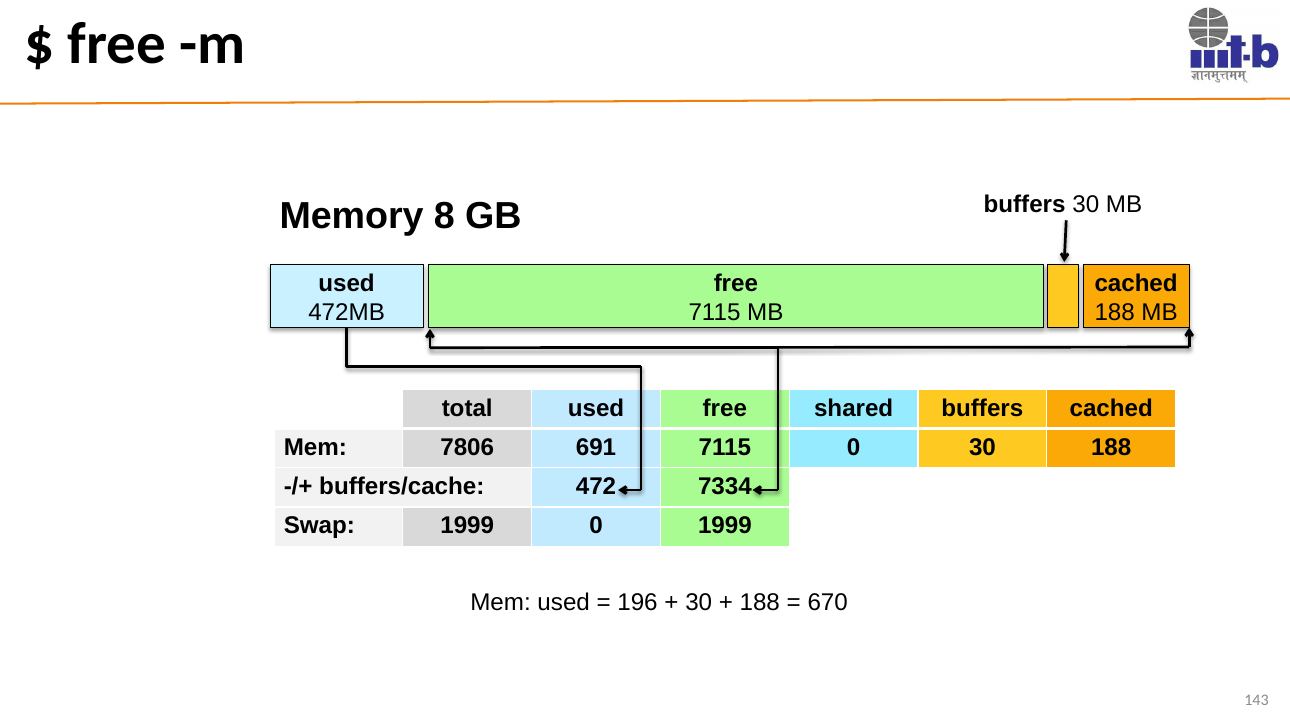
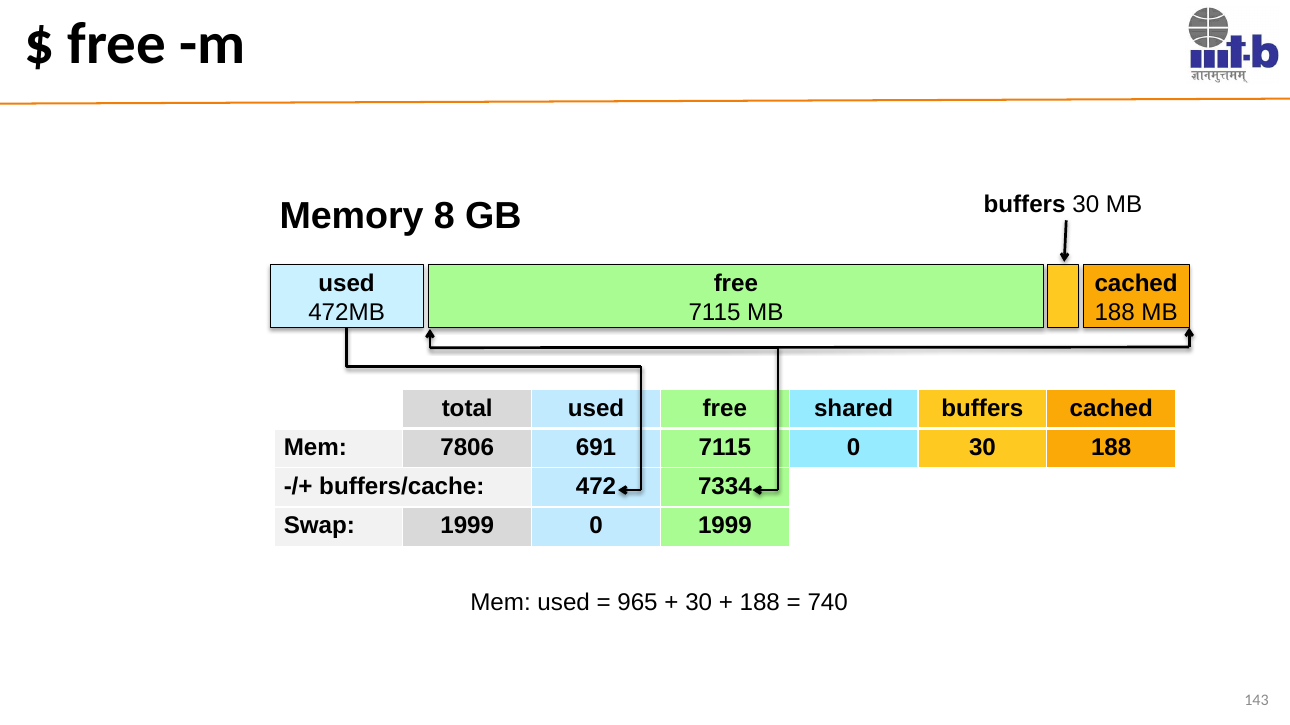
196: 196 -> 965
670: 670 -> 740
